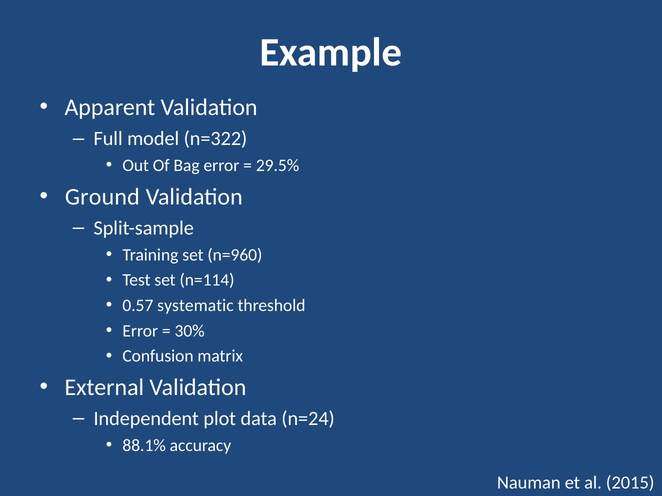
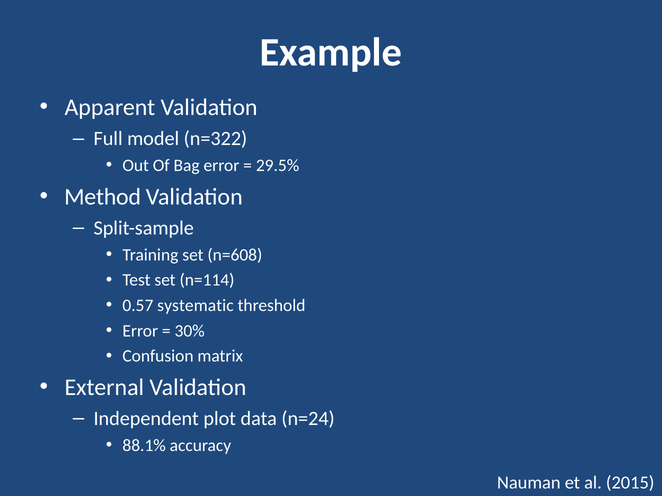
Ground: Ground -> Method
n=960: n=960 -> n=608
